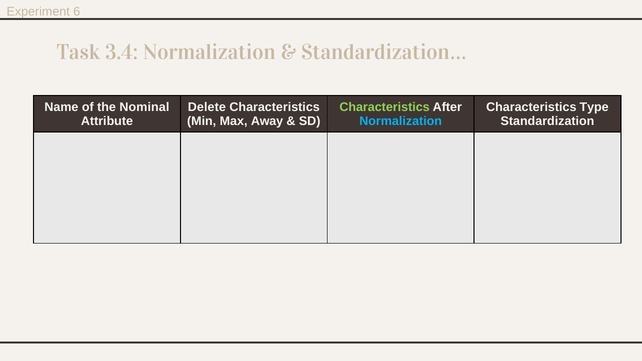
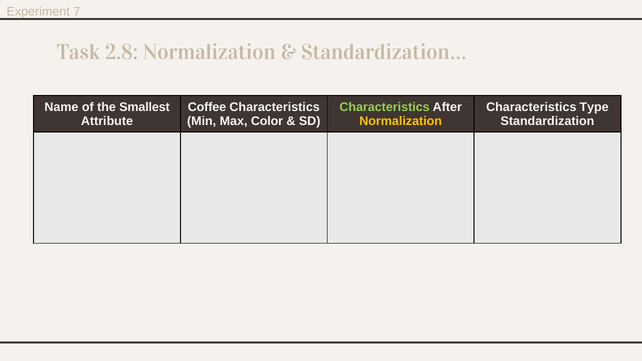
6: 6 -> 7
3.4: 3.4 -> 2.8
Nominal: Nominal -> Smallest
Delete: Delete -> Coffee
Away: Away -> Color
Normalization at (401, 121) colour: light blue -> yellow
